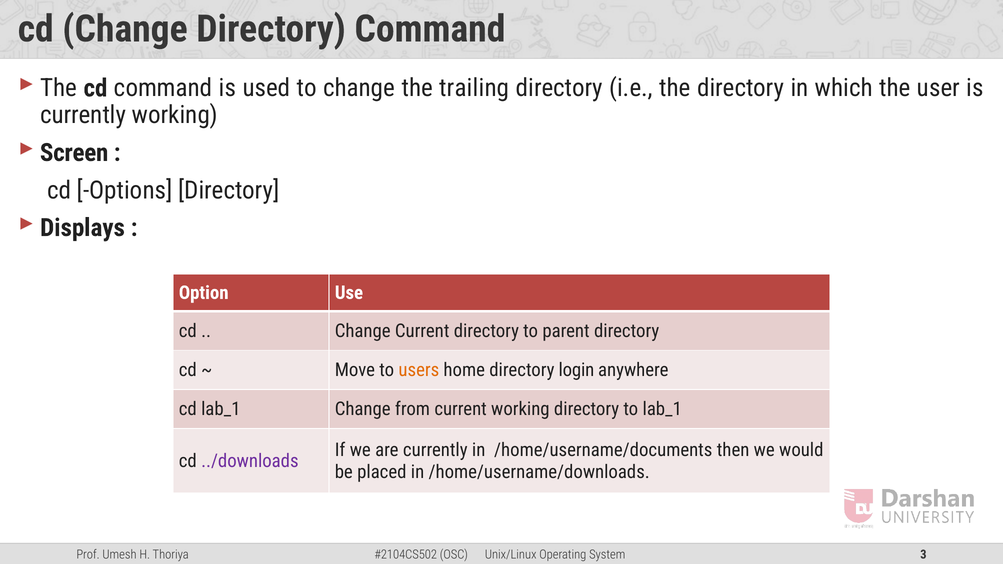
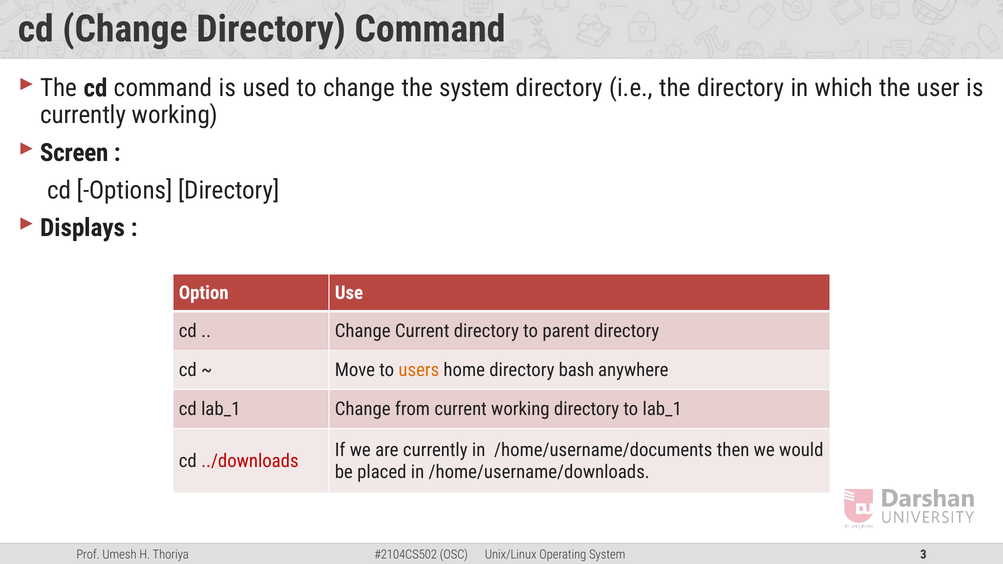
the trailing: trailing -> system
login: login -> bash
../downloads colour: purple -> red
